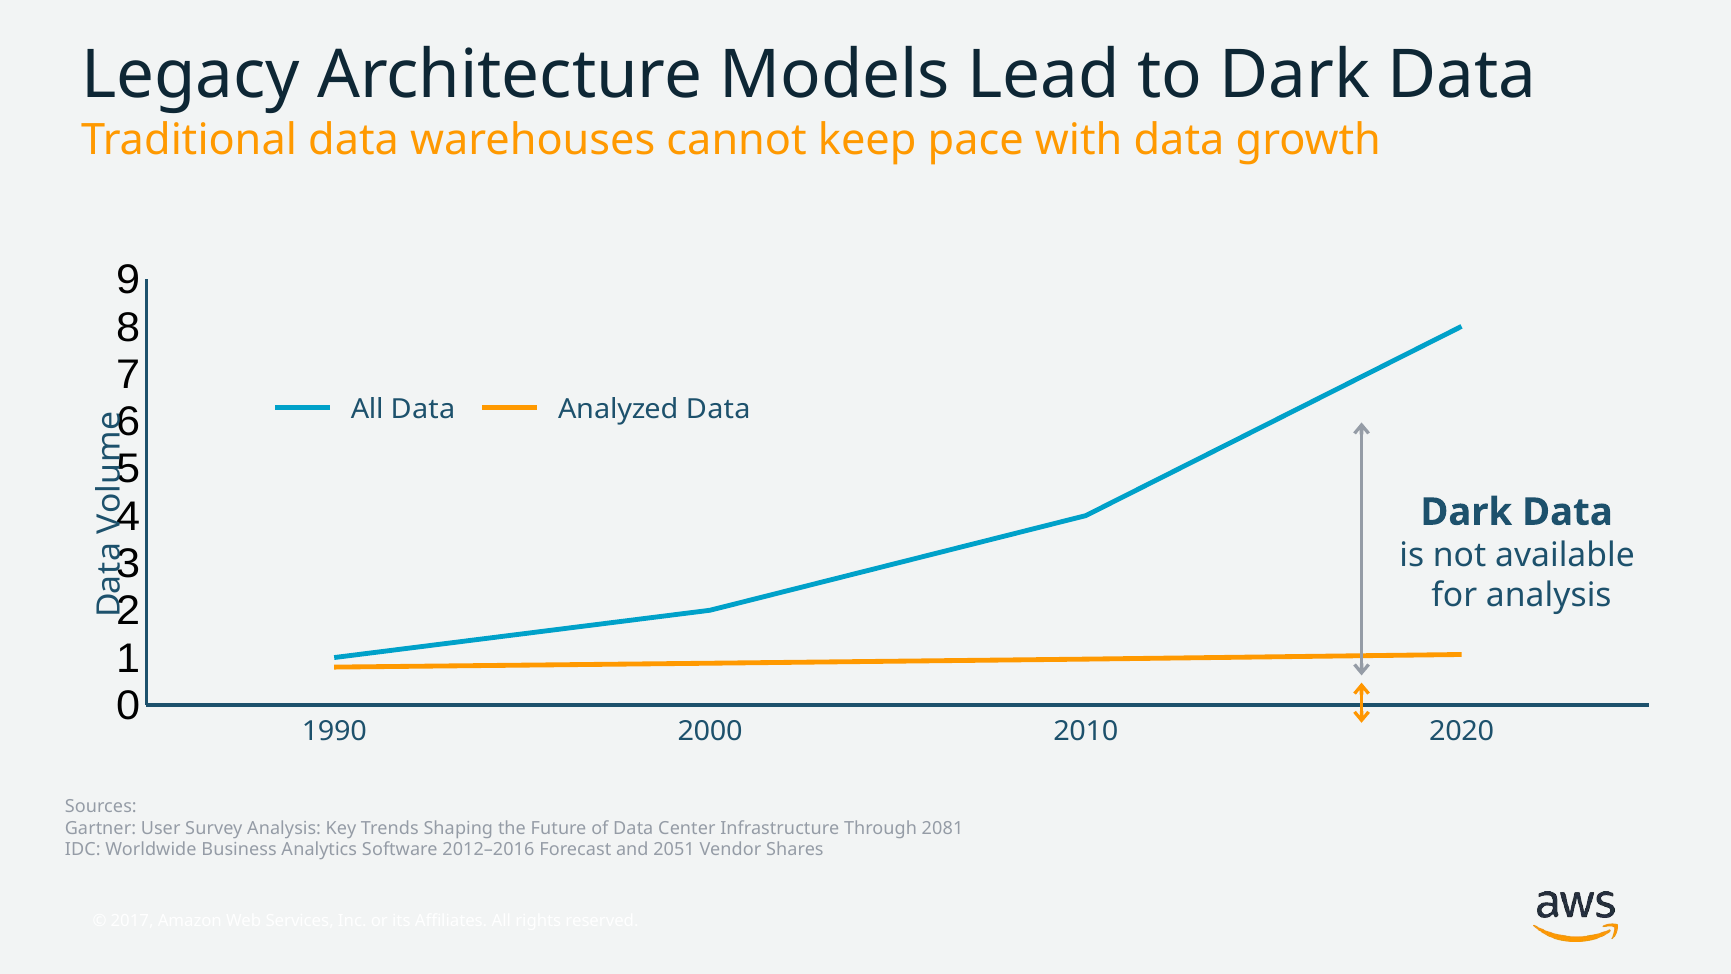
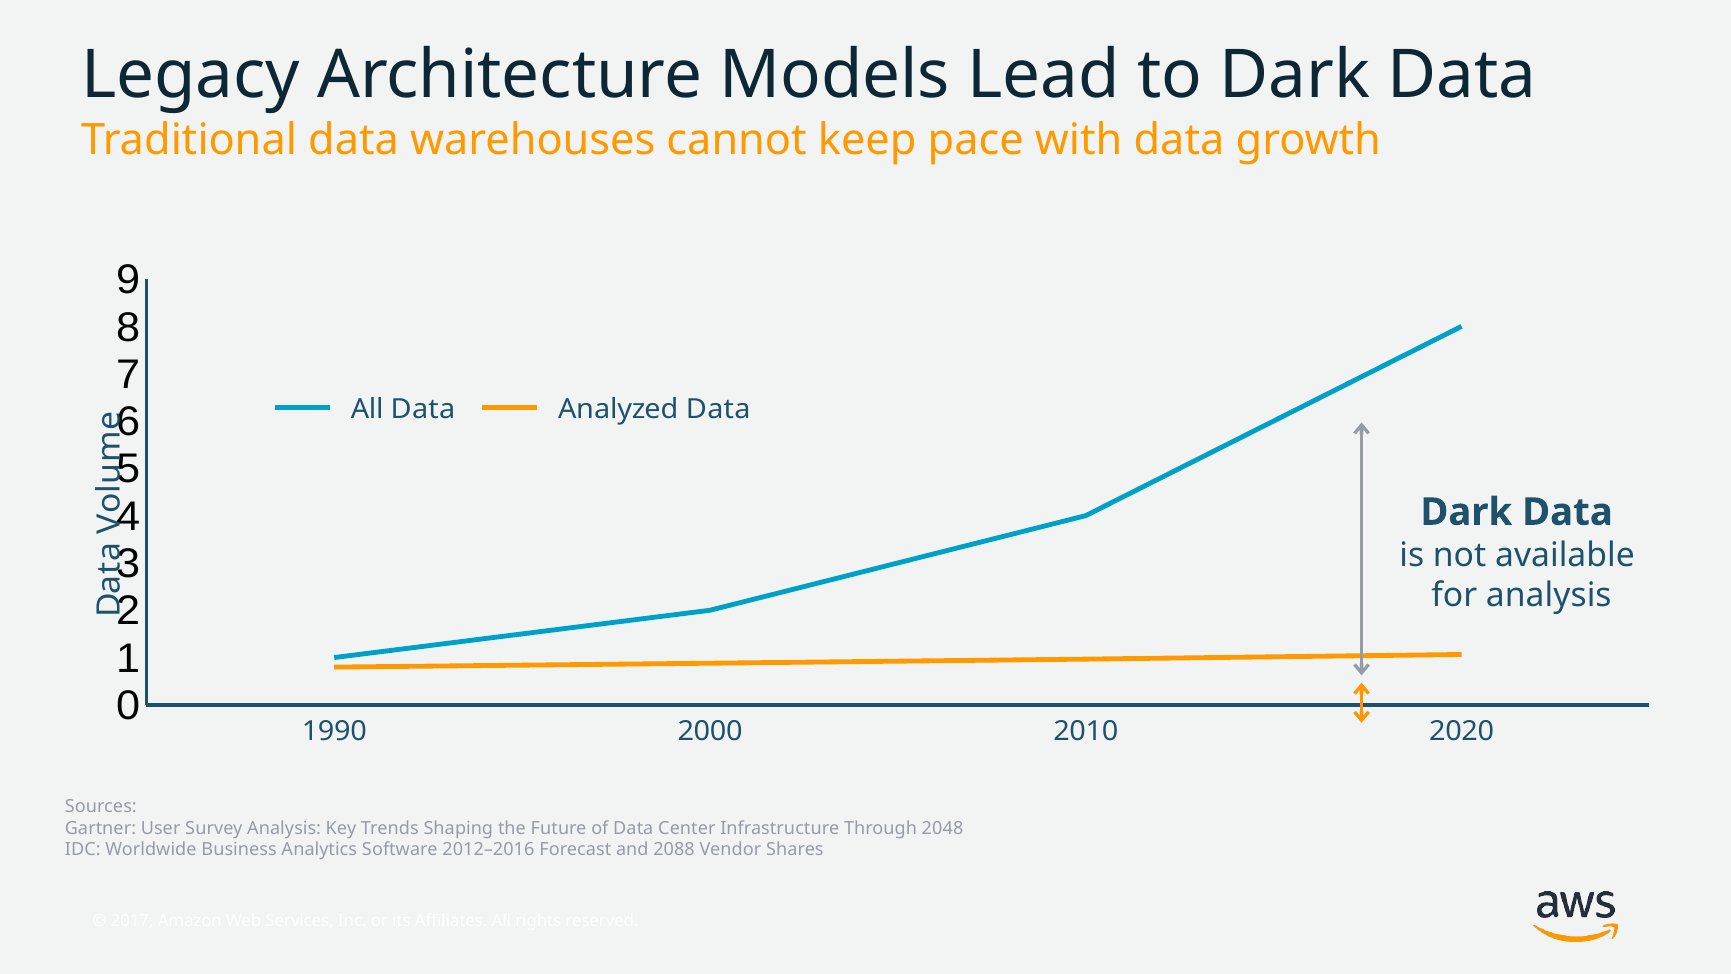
2081: 2081 -> 2048
2051: 2051 -> 2088
